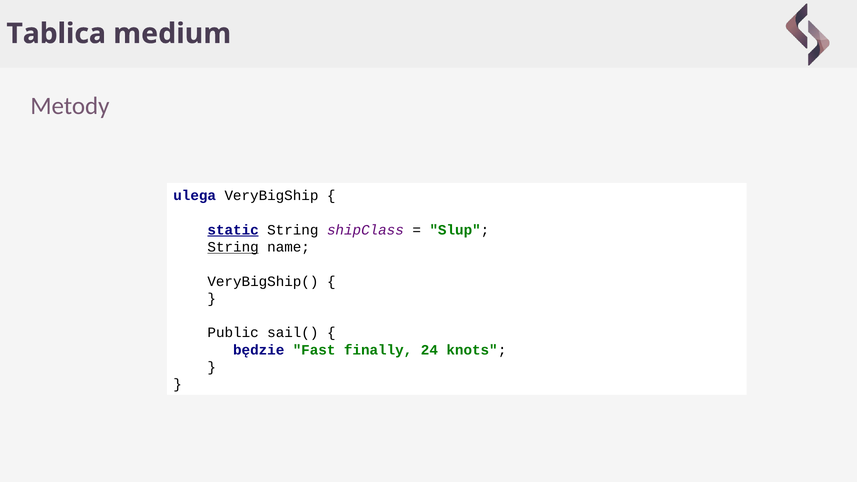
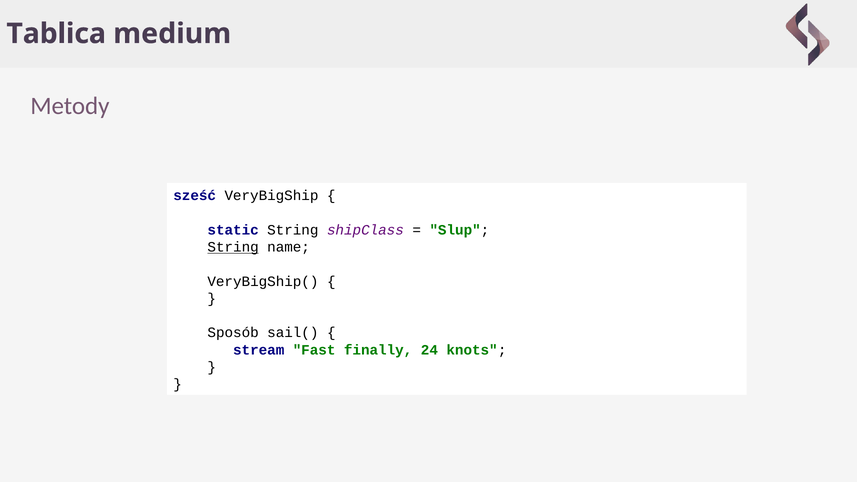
ulega: ulega -> sześć
static underline: present -> none
Public: Public -> Sposób
będzie: będzie -> stream
